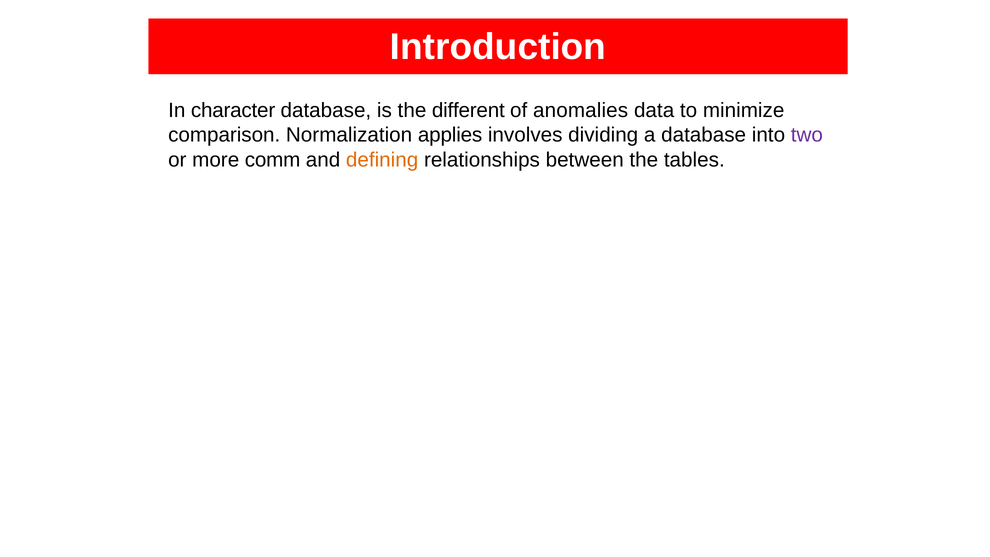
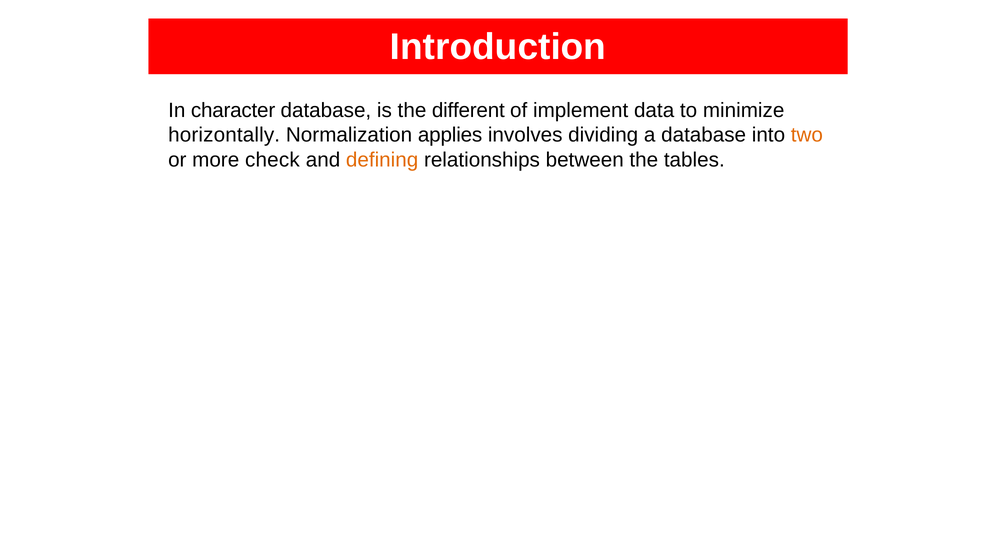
anomalies: anomalies -> implement
comparison: comparison -> horizontally
two colour: purple -> orange
comm: comm -> check
